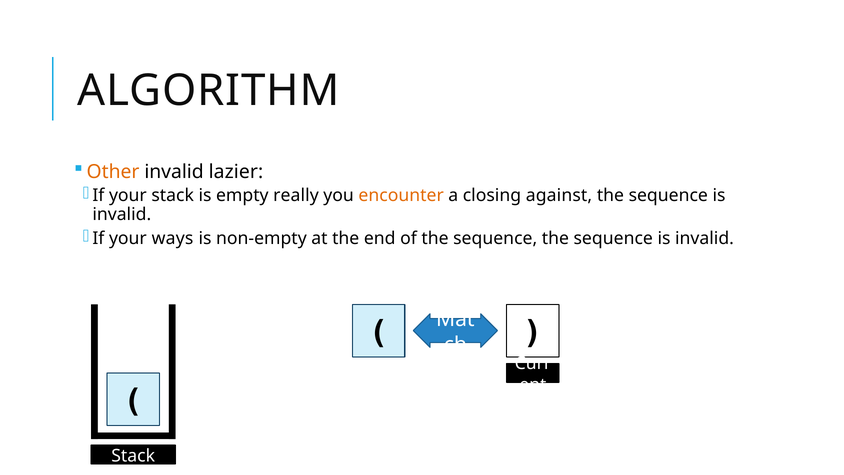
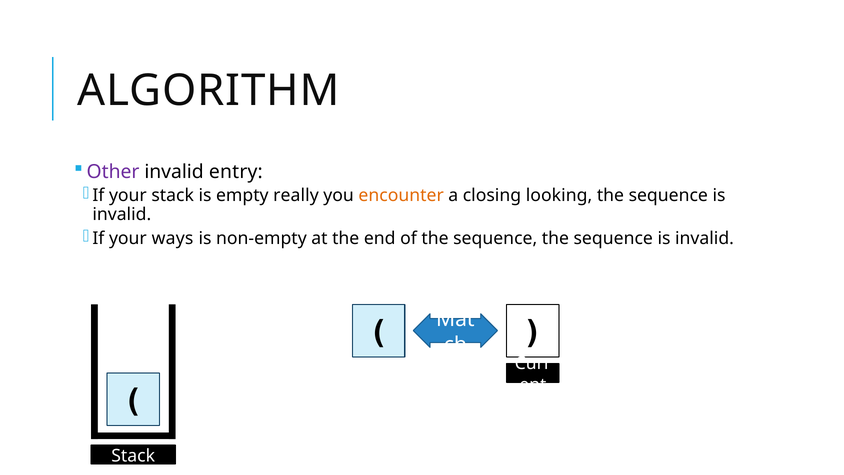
Other colour: orange -> purple
lazier: lazier -> entry
against: against -> looking
